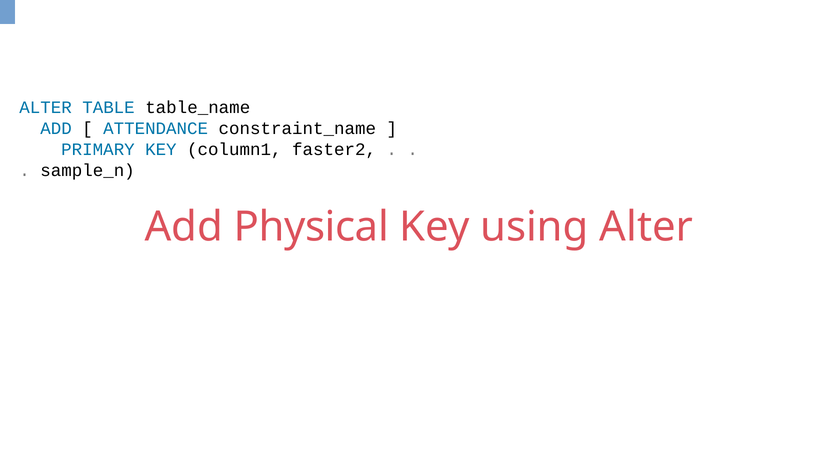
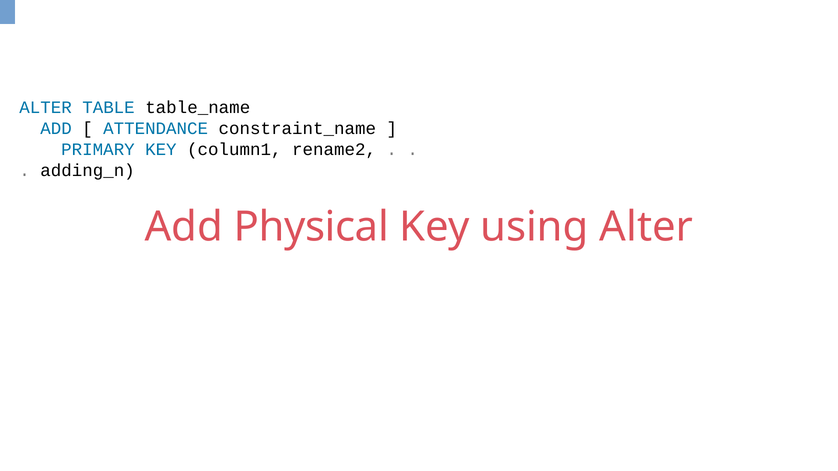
faster2: faster2 -> rename2
sample_n: sample_n -> adding_n
